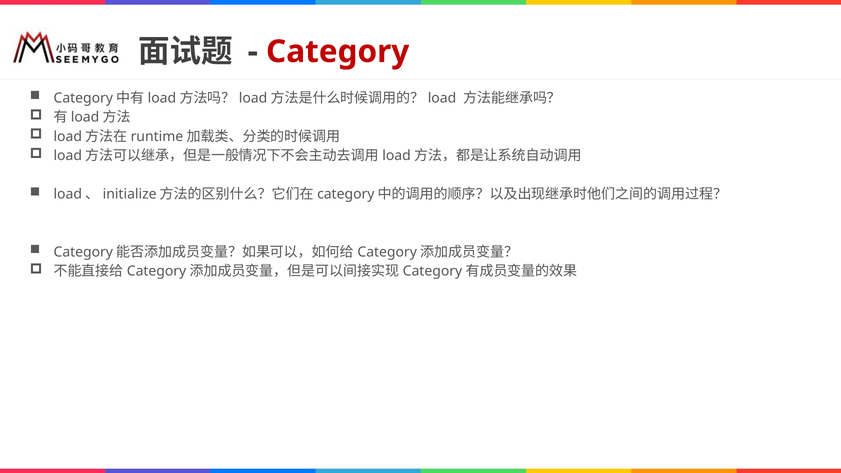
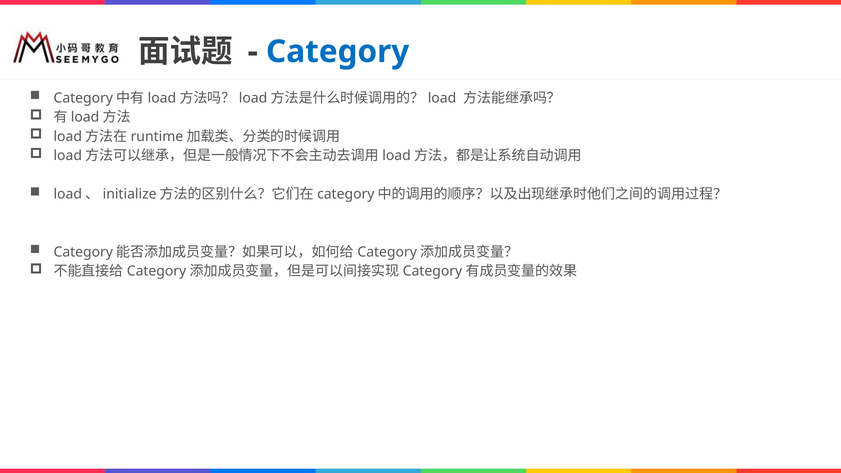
Category colour: red -> blue
